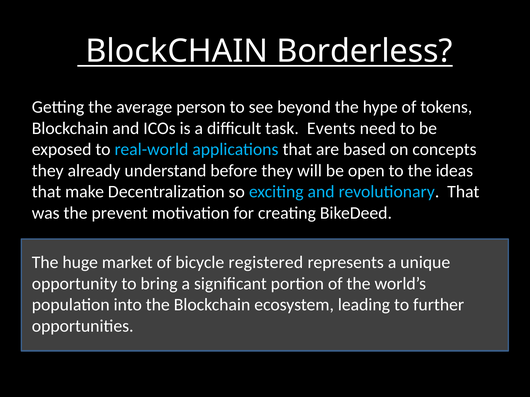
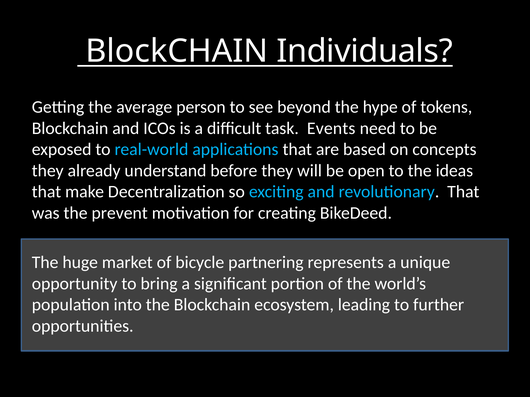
Borderless: Borderless -> Individuals
registered: registered -> partnering
